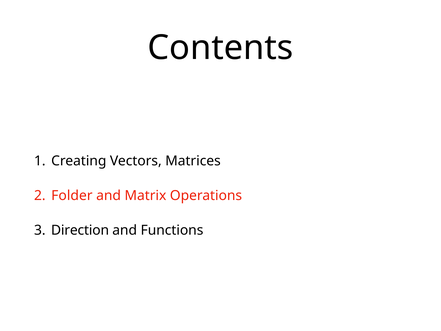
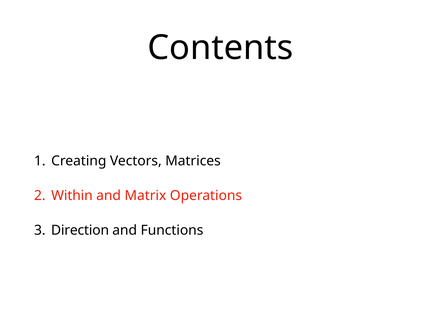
Folder: Folder -> Within
